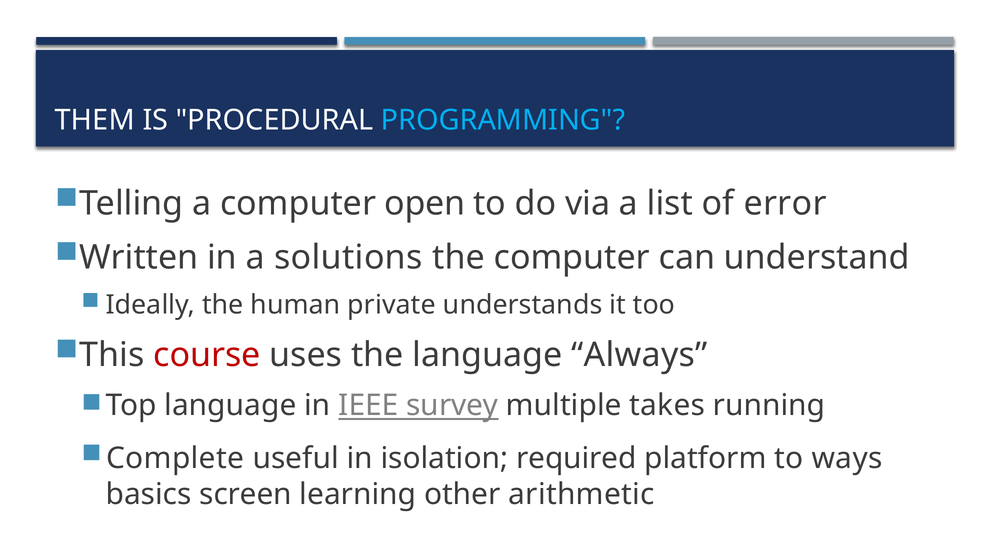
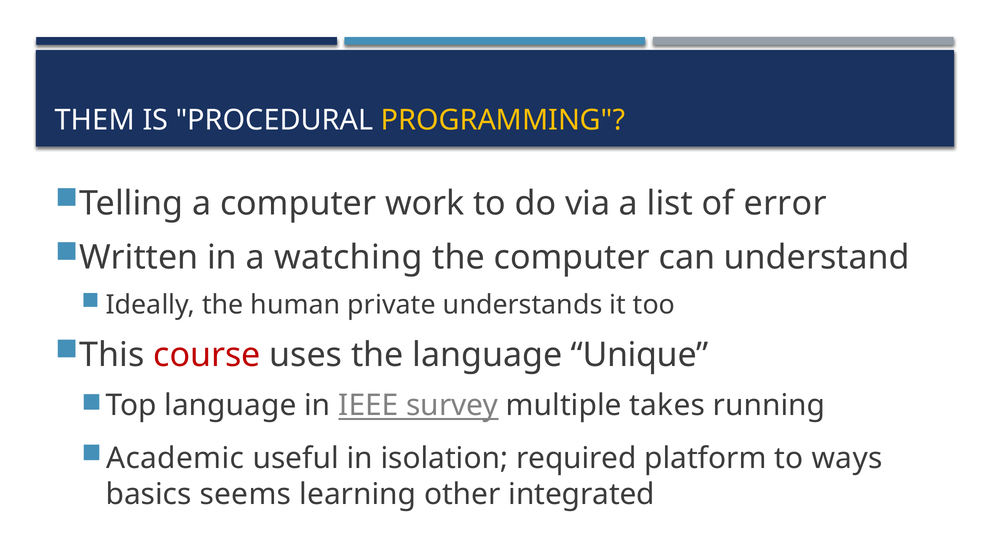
PROGRAMMING colour: light blue -> yellow
open: open -> work
solutions: solutions -> watching
Always: Always -> Unique
Complete: Complete -> Academic
screen: screen -> seems
arithmetic: arithmetic -> integrated
